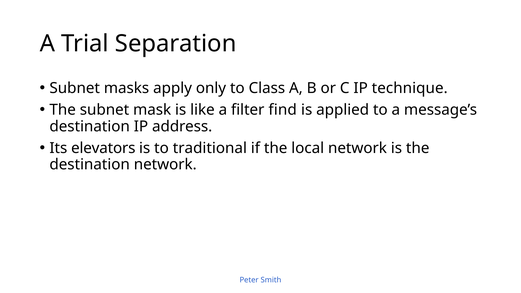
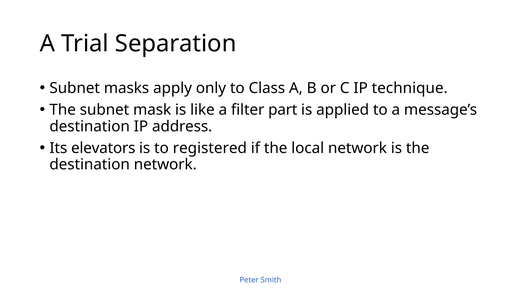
find: find -> part
traditional: traditional -> registered
